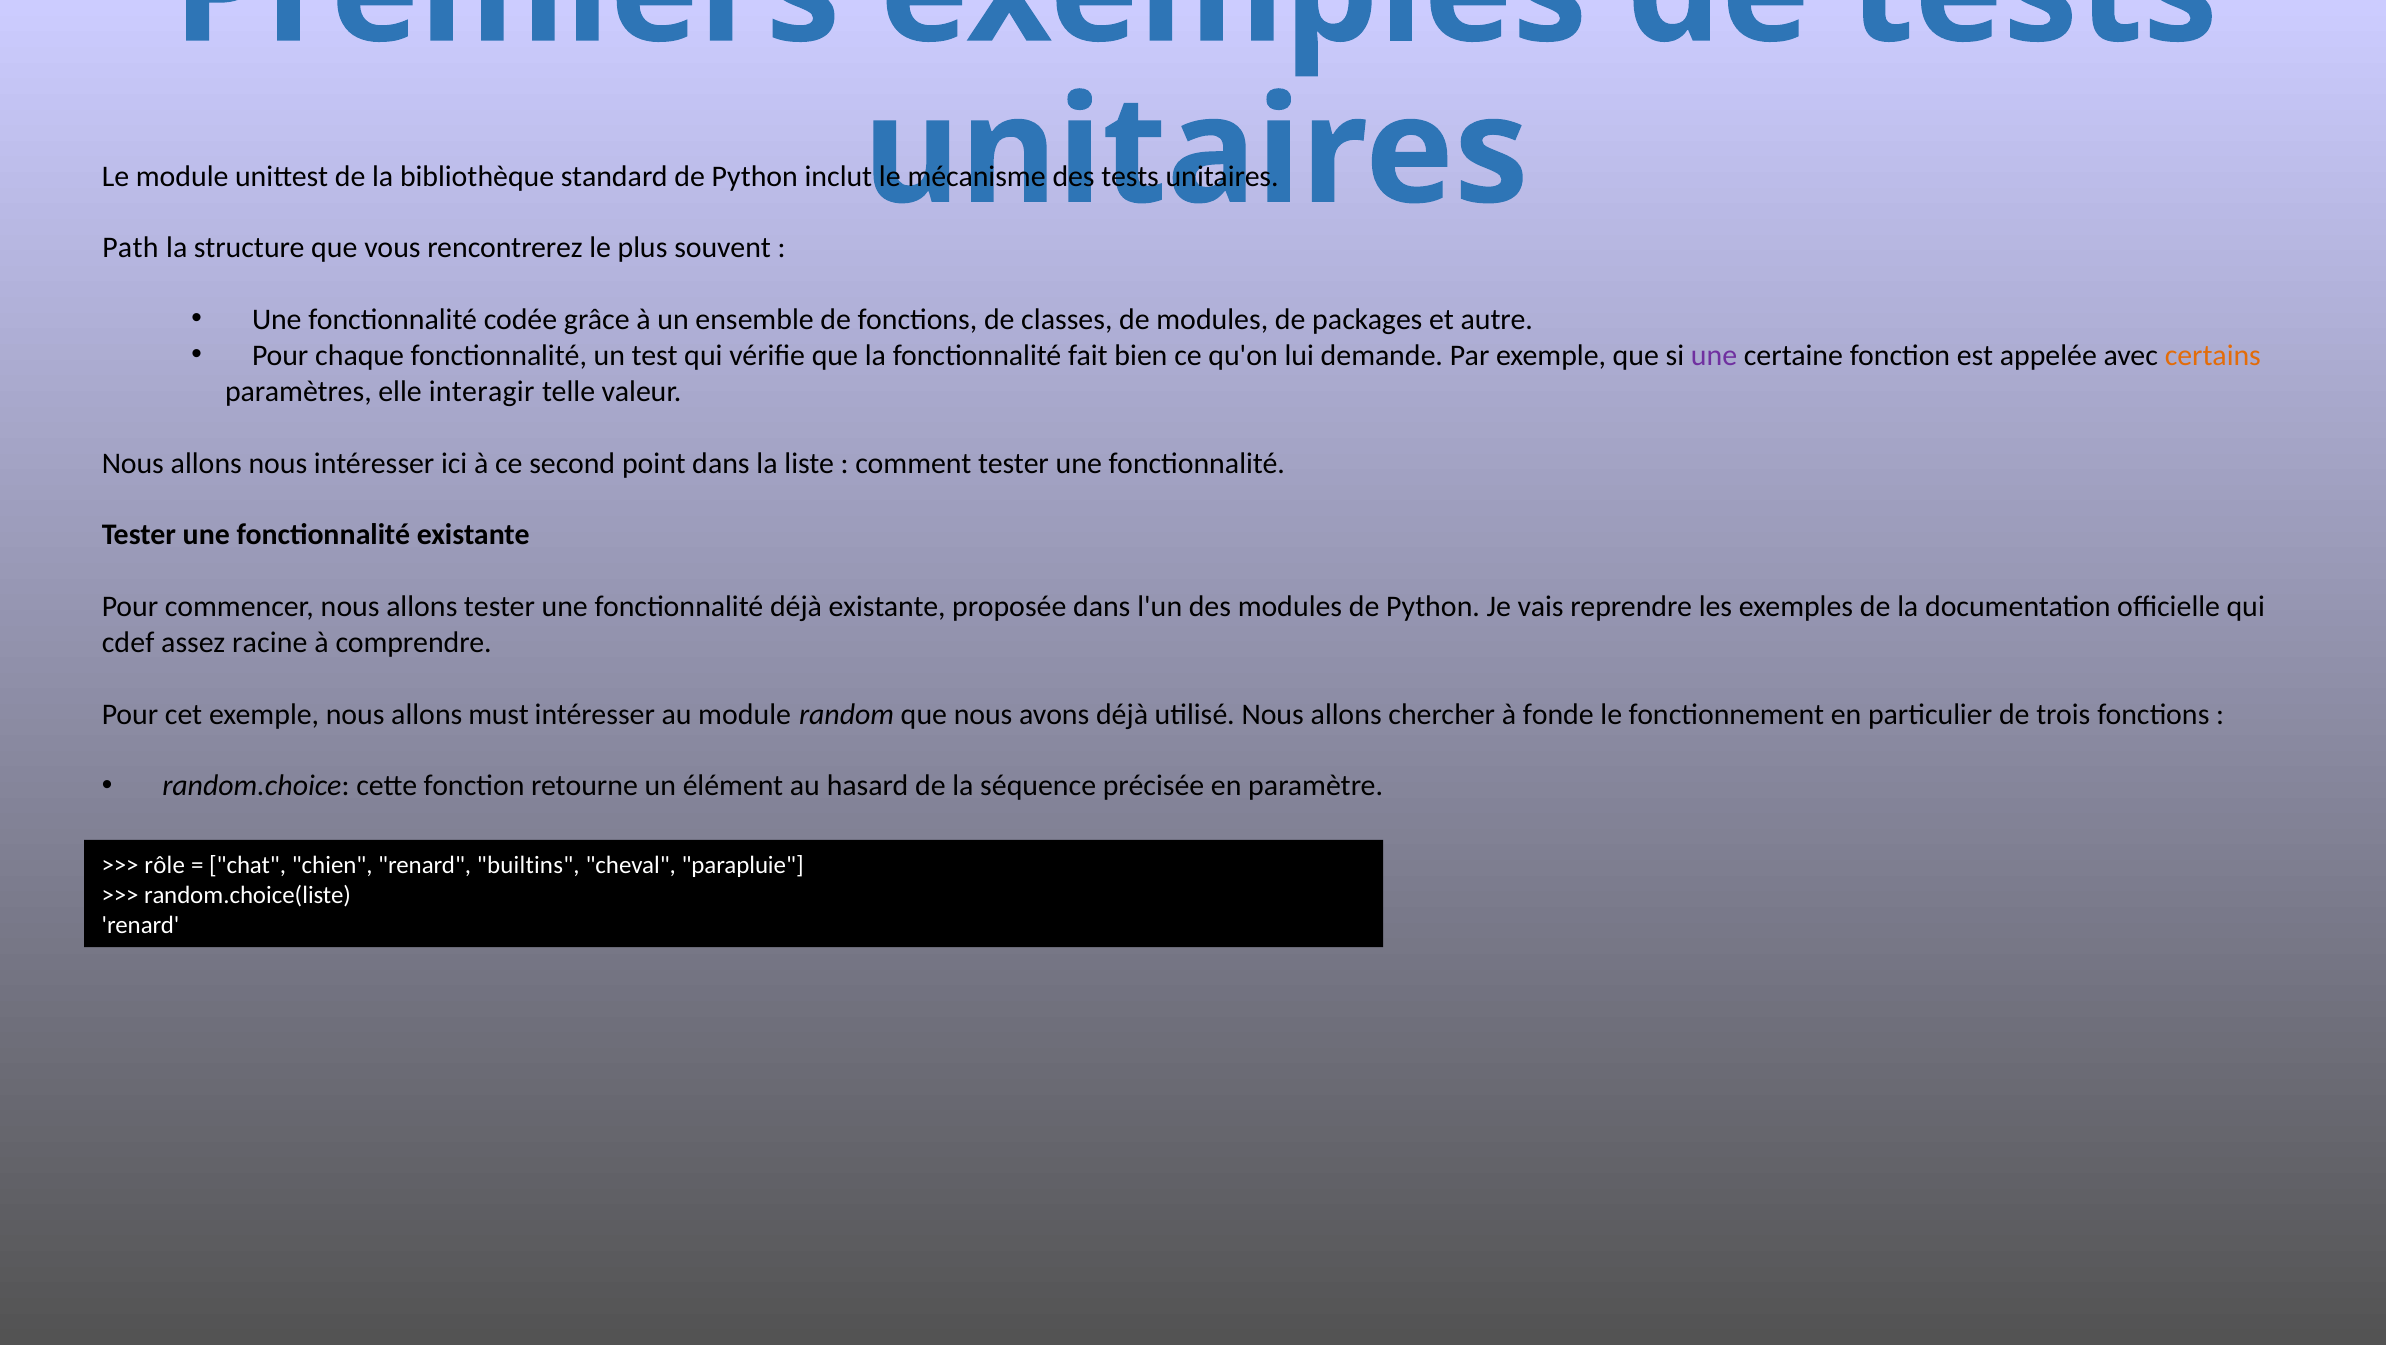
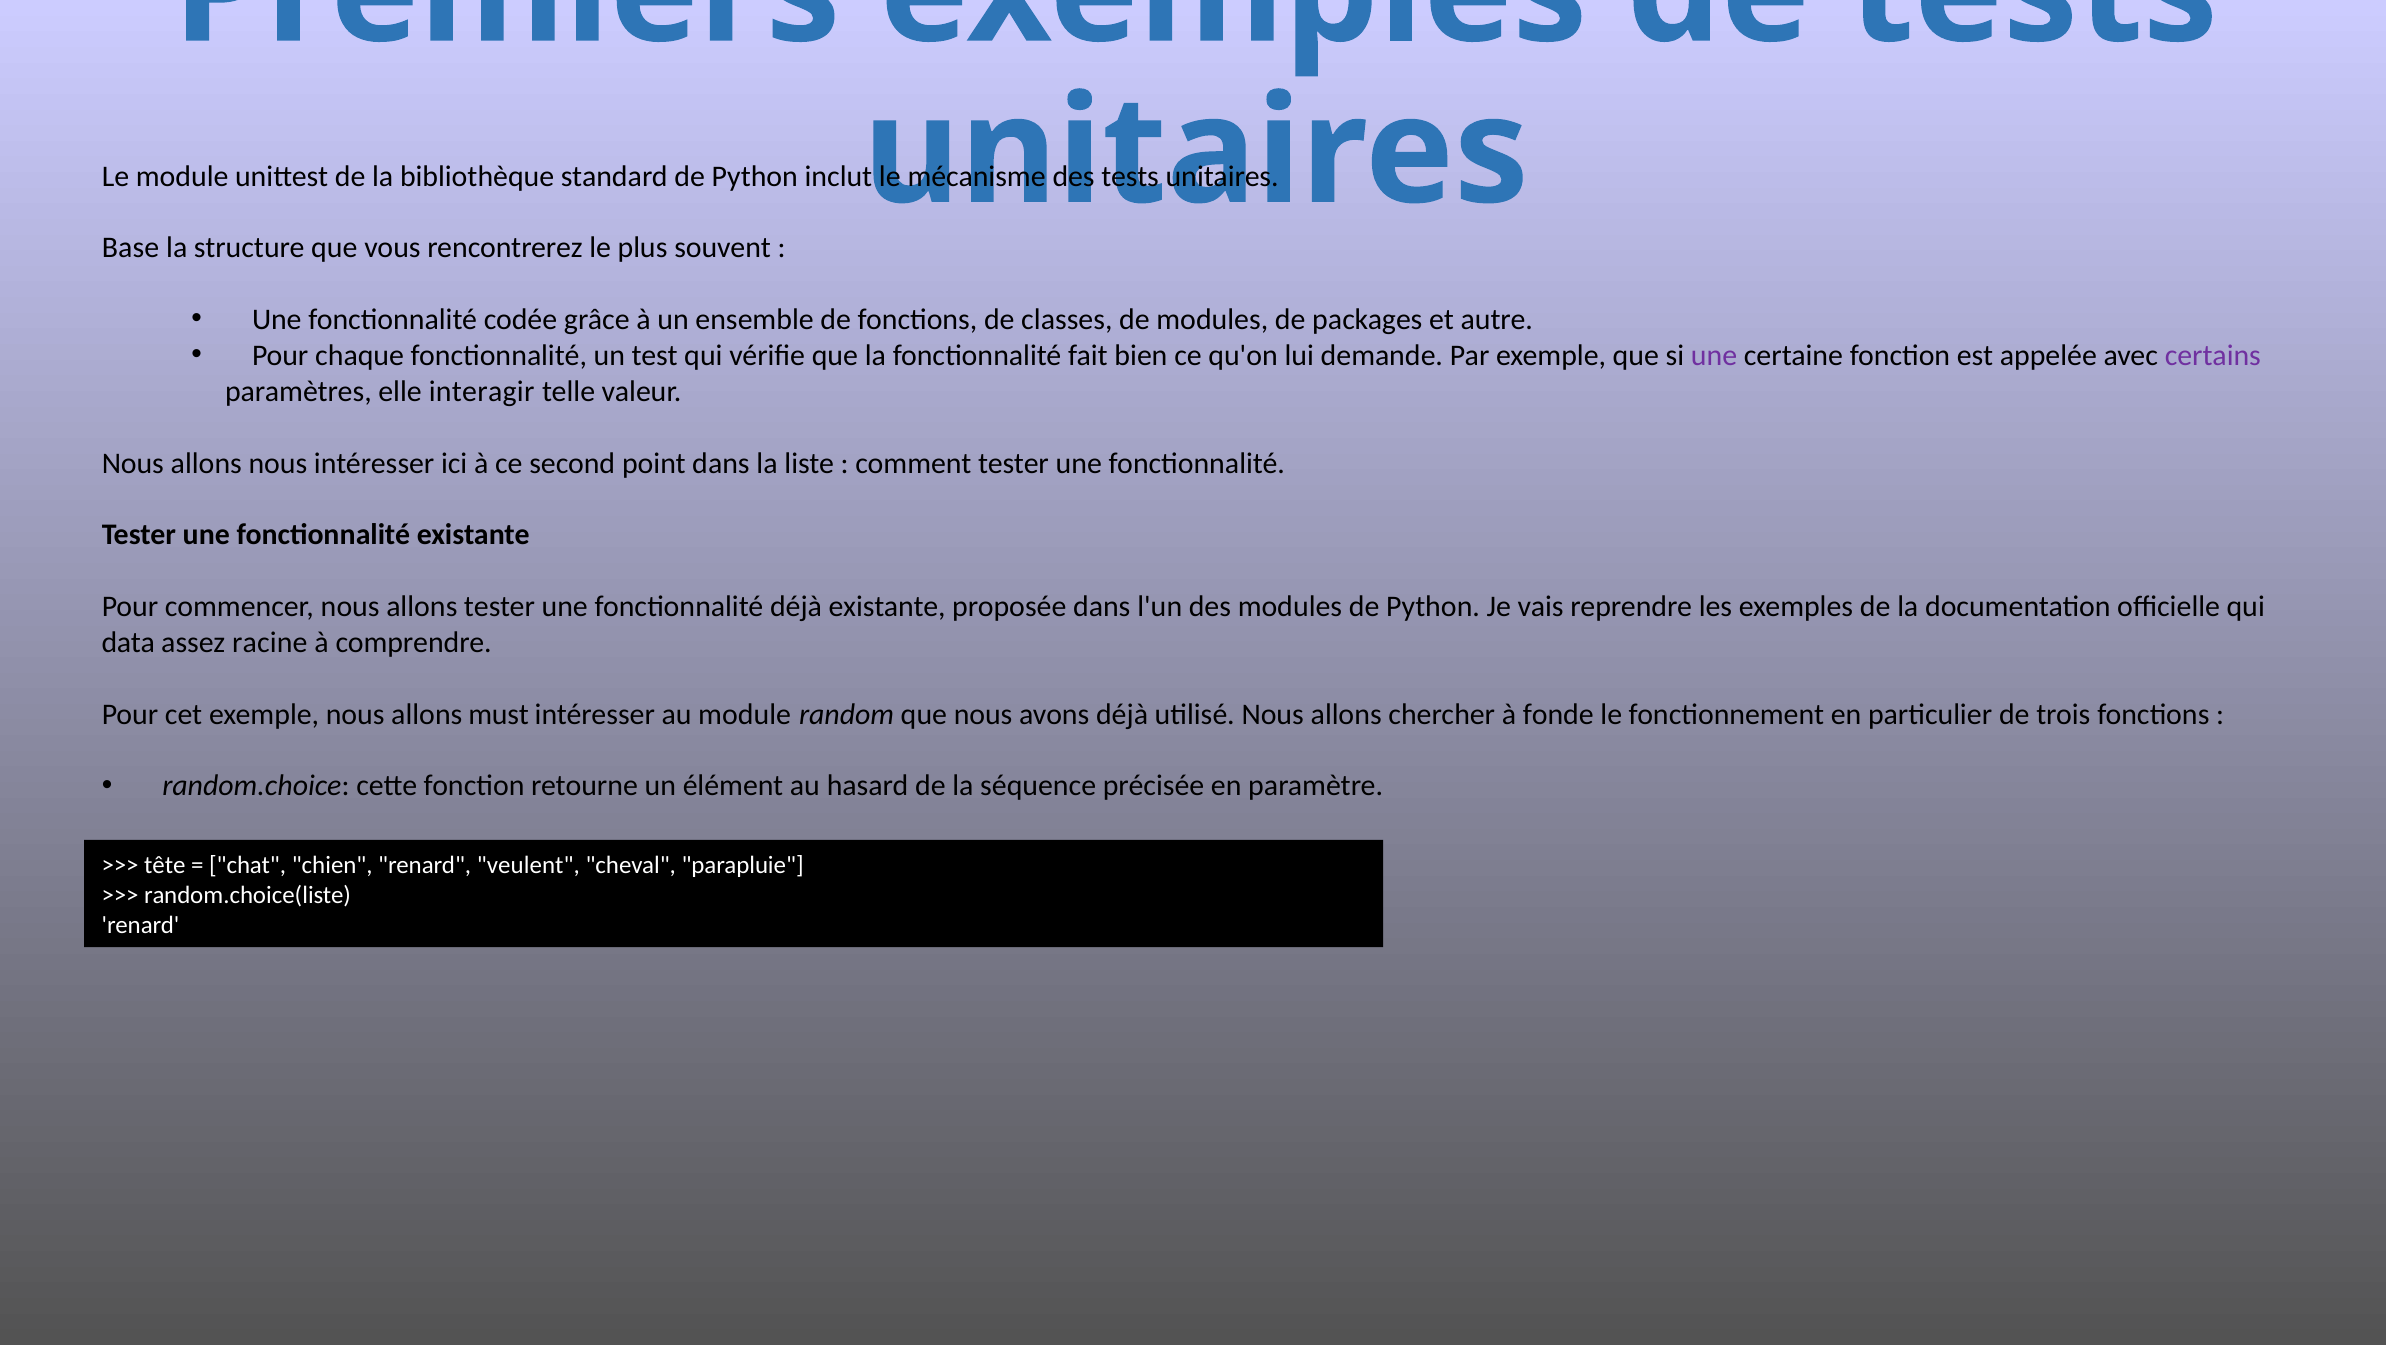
Path: Path -> Base
certains colour: orange -> purple
cdef: cdef -> data
rôle: rôle -> tête
builtins: builtins -> veulent
